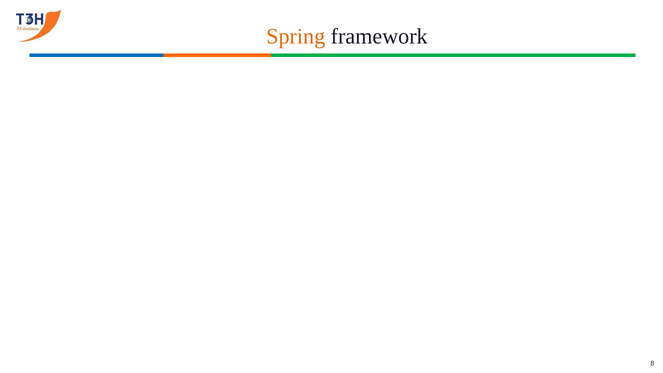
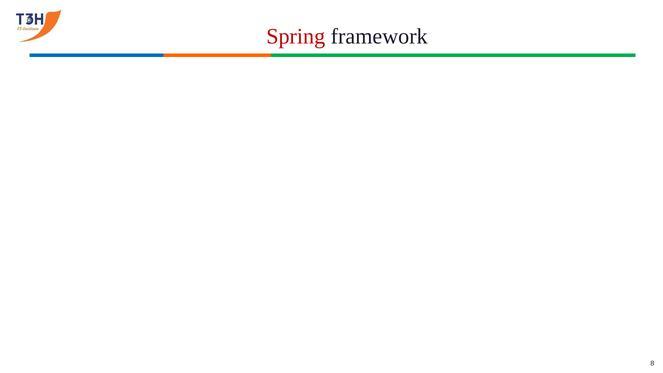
Spring colour: orange -> red
